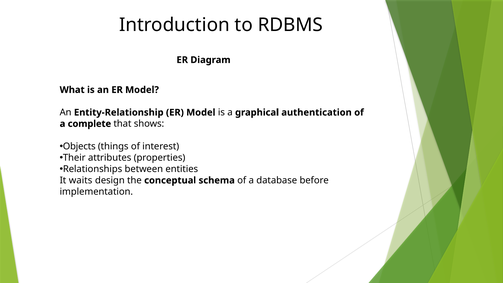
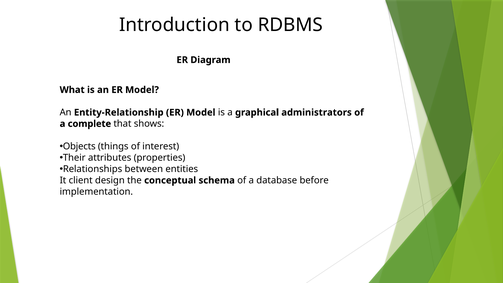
authentication: authentication -> administrators
waits: waits -> client
